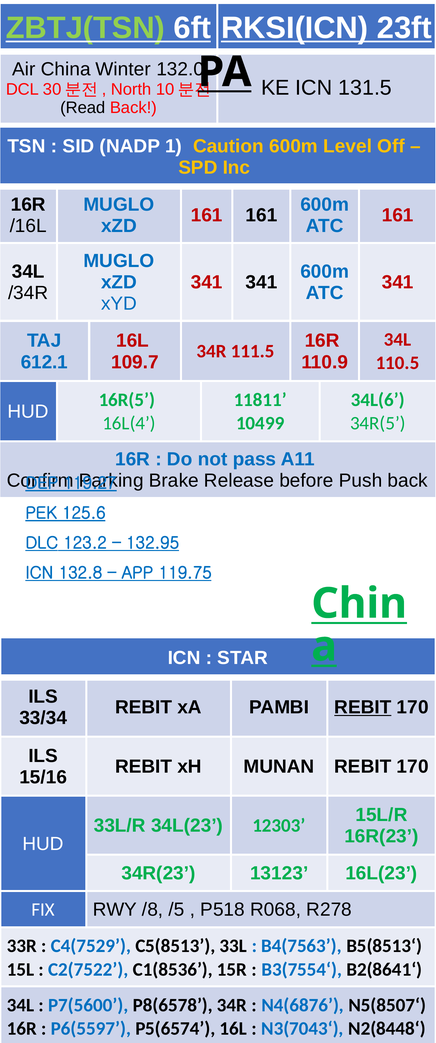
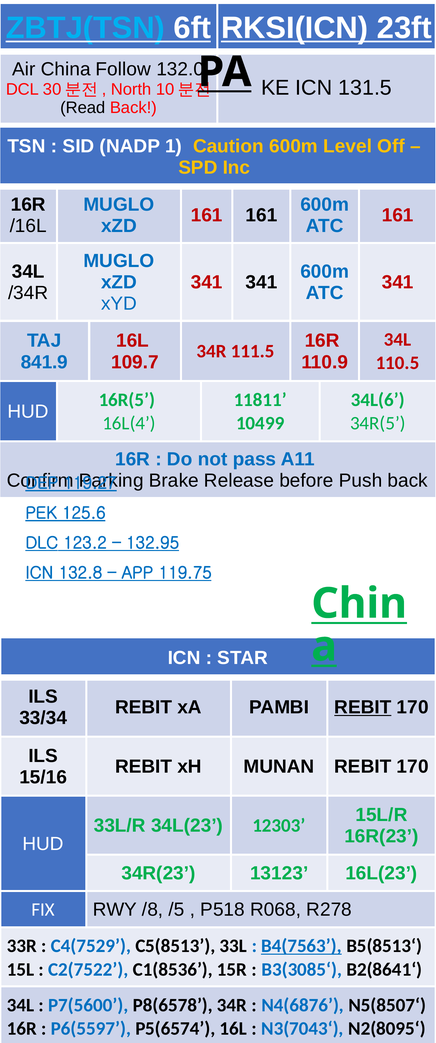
ZBTJ(TSN colour: light green -> light blue
Winter: Winter -> Follow
612.1: 612.1 -> 841.9
B4(7563 underline: none -> present
B3(7554‘: B3(7554‘ -> B3(3085‘
N2(8448‘: N2(8448‘ -> N2(8095‘
